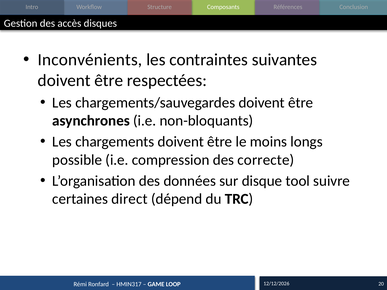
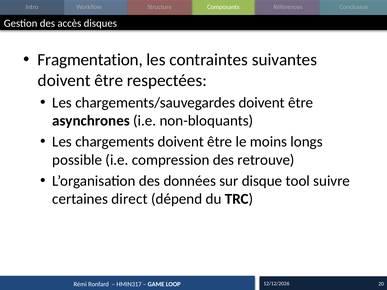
Inconvénients: Inconvénients -> Fragmentation
correcte: correcte -> retrouve
